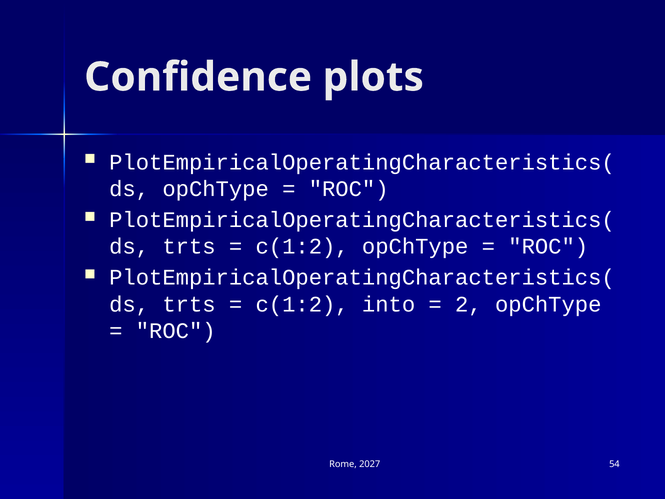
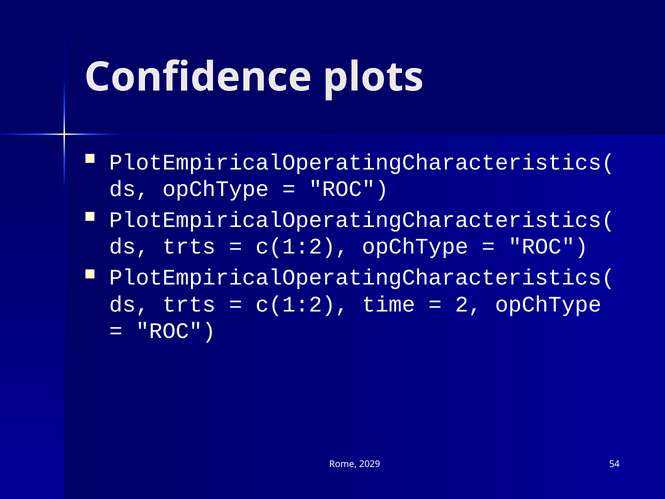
into: into -> time
2027: 2027 -> 2029
